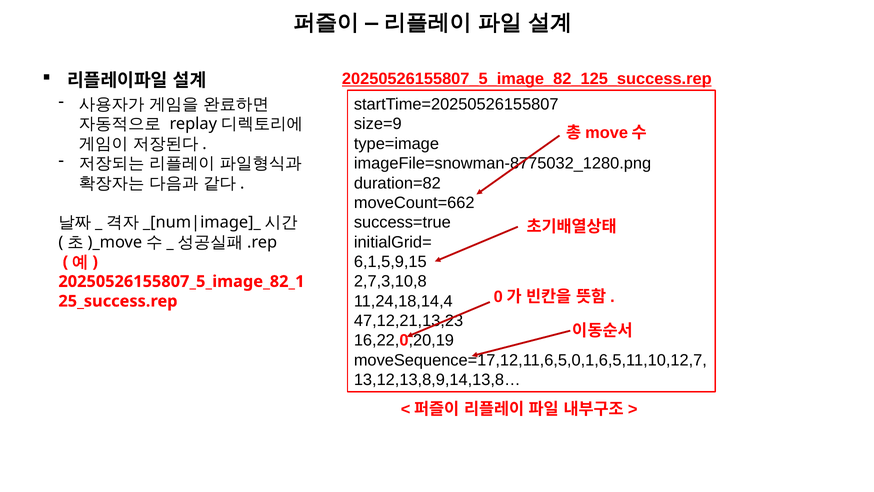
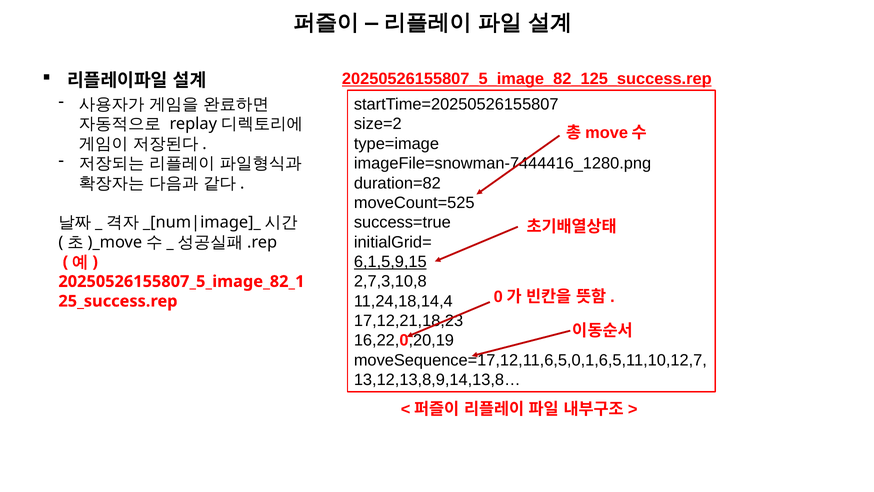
size=9: size=9 -> size=2
imageFile=snowman-8775032_1280.png: imageFile=snowman-8775032_1280.png -> imageFile=snowman-7444416_1280.png
moveCount=662: moveCount=662 -> moveCount=525
6,1,5,9,15 underline: none -> present
47,12,21,13,23: 47,12,21,13,23 -> 17,12,21,18,23
